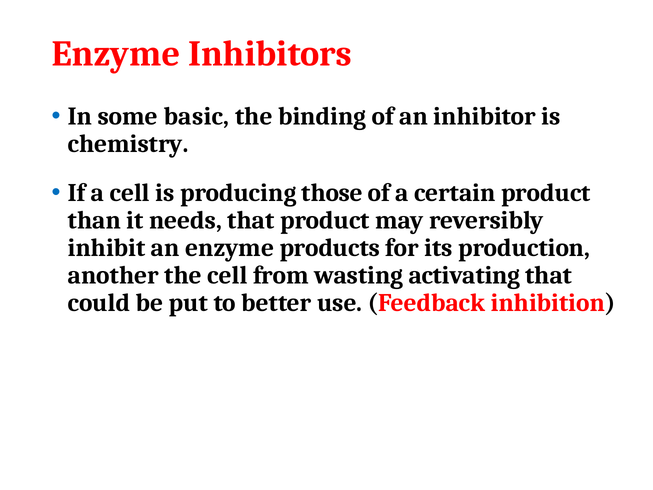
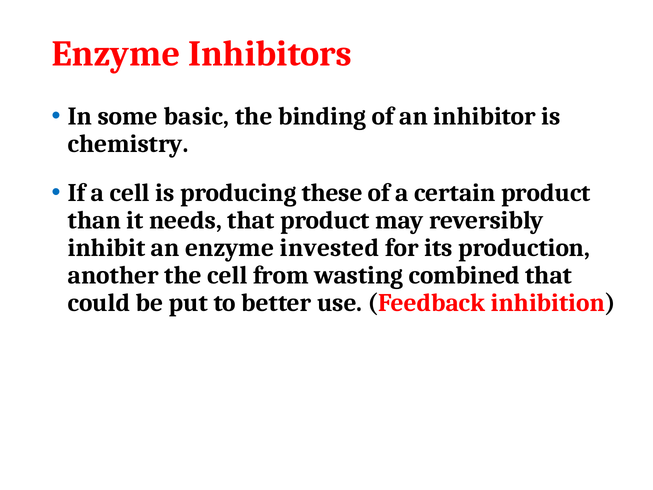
those: those -> these
products: products -> invested
activating: activating -> combined
